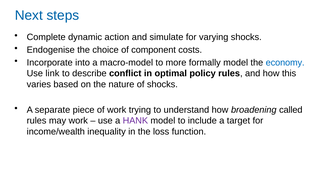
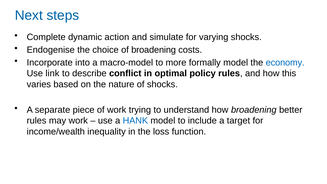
of component: component -> broadening
called: called -> better
HANK colour: purple -> blue
